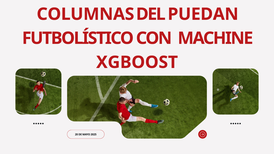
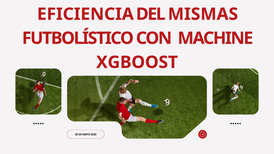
COLUMNAS: COLUMNAS -> EFICIENCIA
PUEDAN: PUEDAN -> MISMAS
